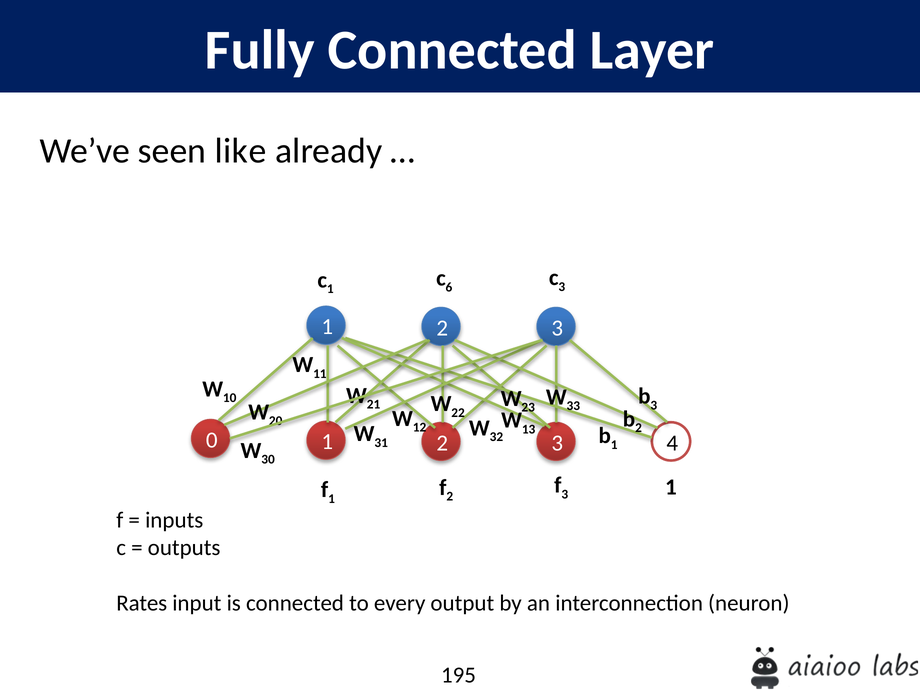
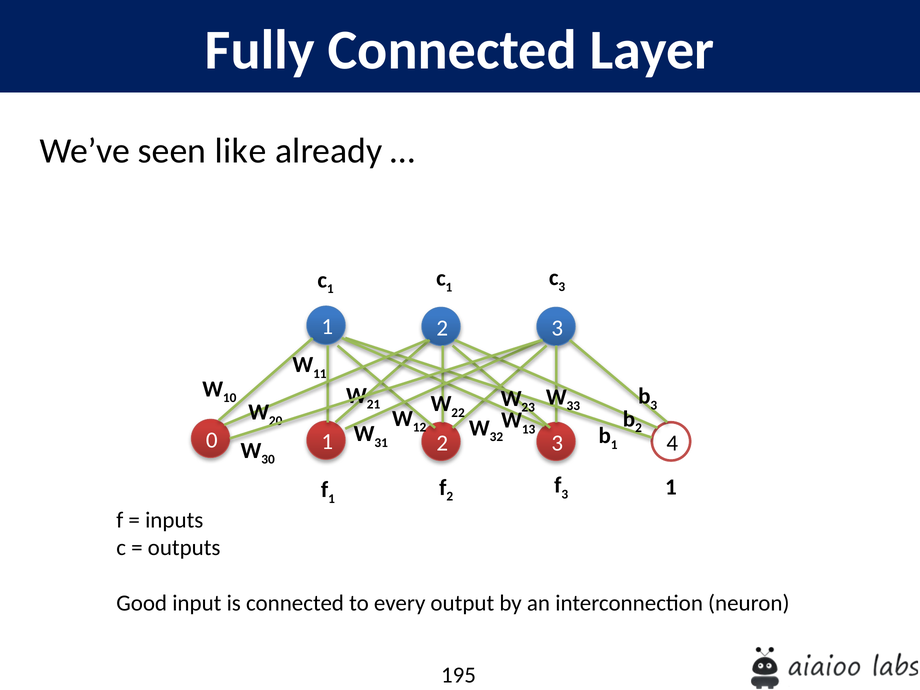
1 c 6: 6 -> 1
Rates: Rates -> Good
